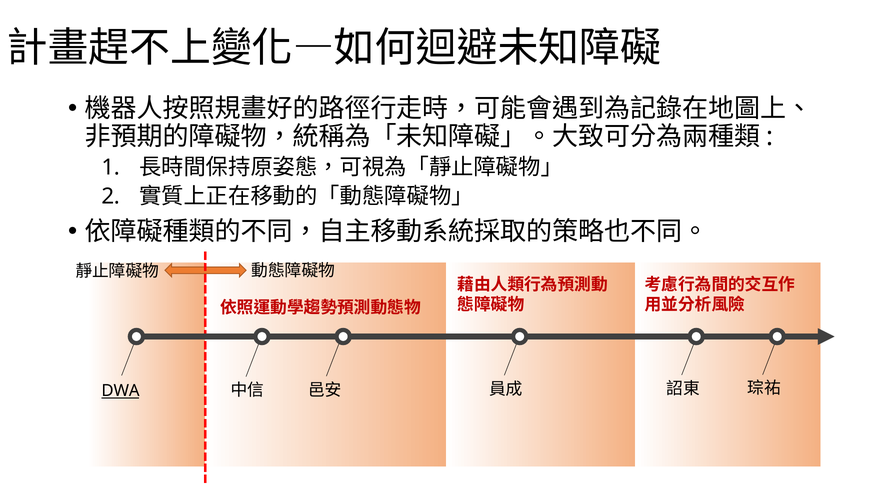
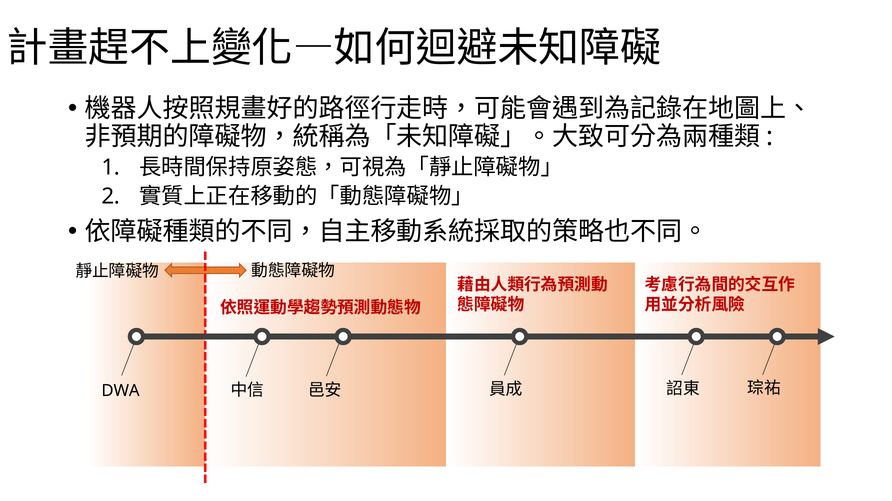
DWA underline: present -> none
